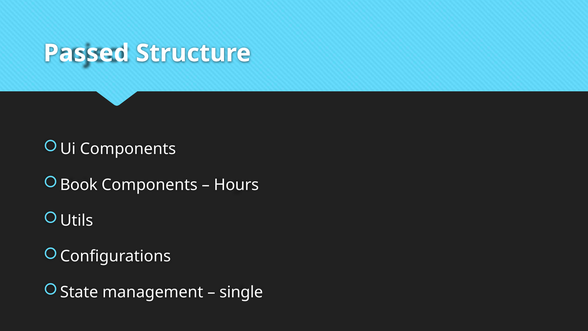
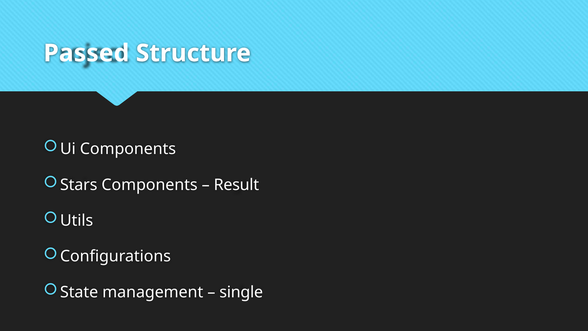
Book: Book -> Stars
Hours: Hours -> Result
